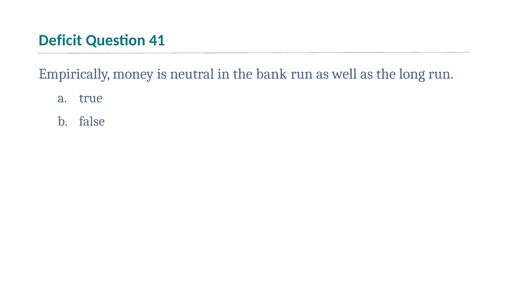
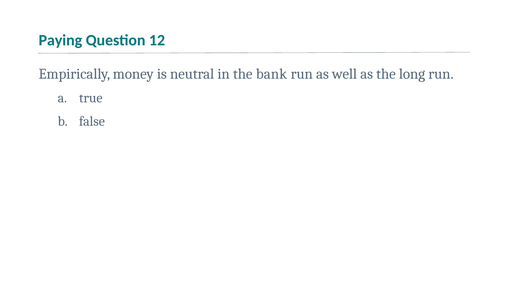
Deficit: Deficit -> Paying
41: 41 -> 12
